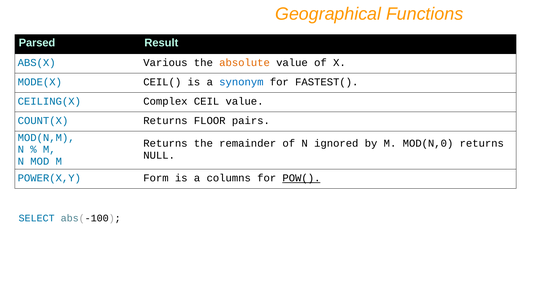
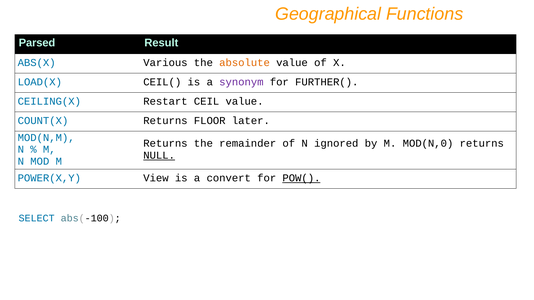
MODE(X: MODE(X -> LOAD(X
synonym colour: blue -> purple
FASTEST(: FASTEST( -> FURTHER(
Complex: Complex -> Restart
pairs: pairs -> later
NULL underline: none -> present
Form: Form -> View
columns: columns -> convert
